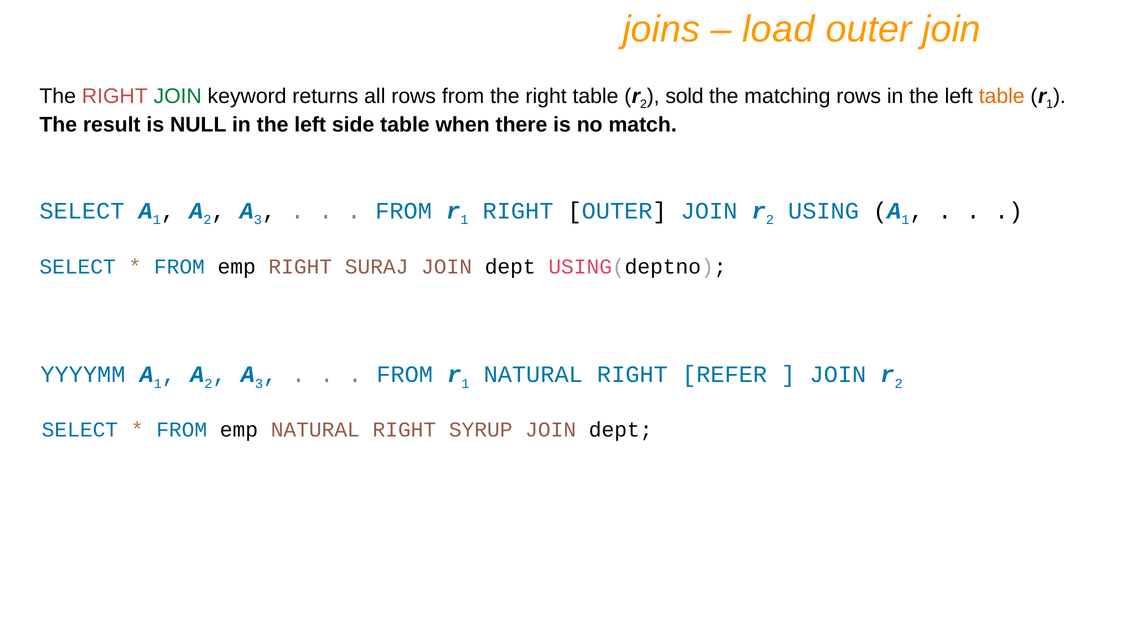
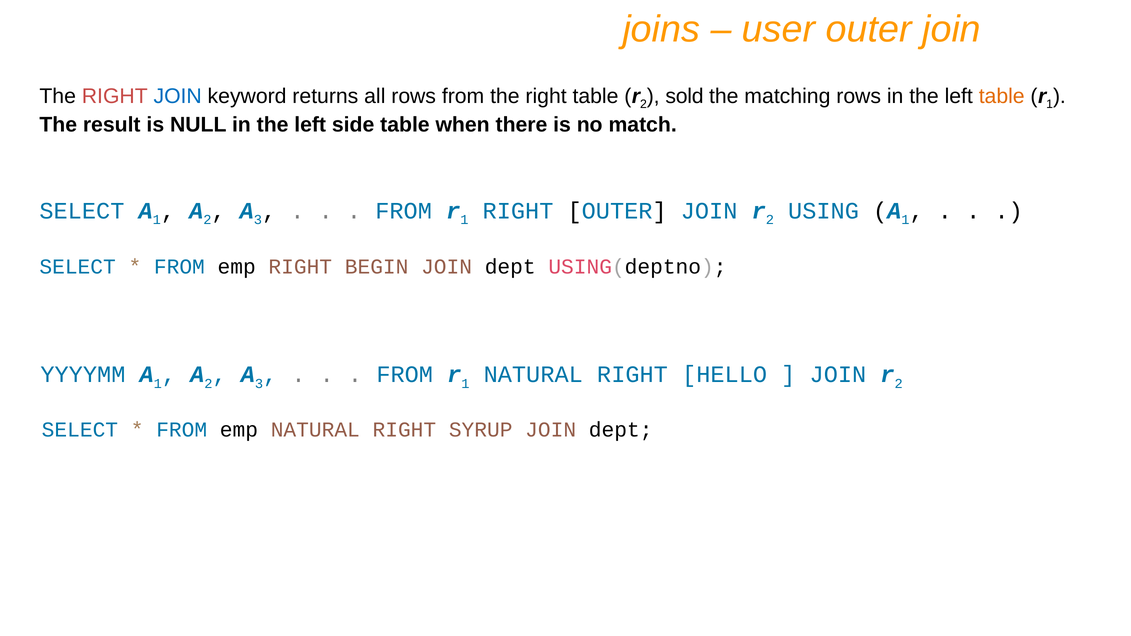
load: load -> user
JOIN at (178, 96) colour: green -> blue
SURAJ: SURAJ -> BEGIN
REFER: REFER -> HELLO
